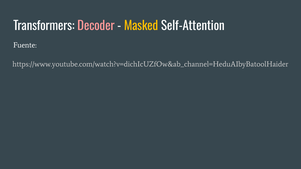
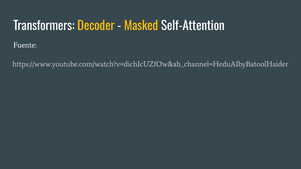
Decoder colour: pink -> yellow
